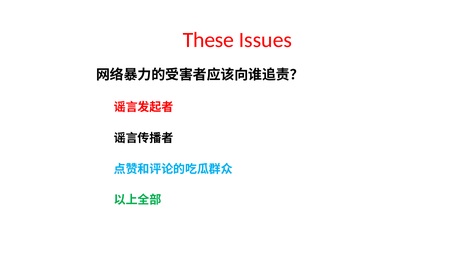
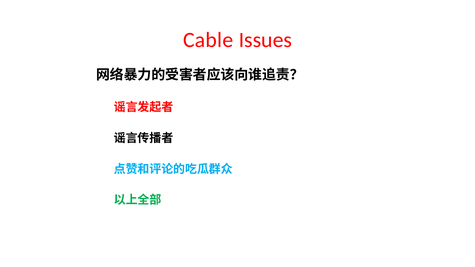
These: These -> Cable
